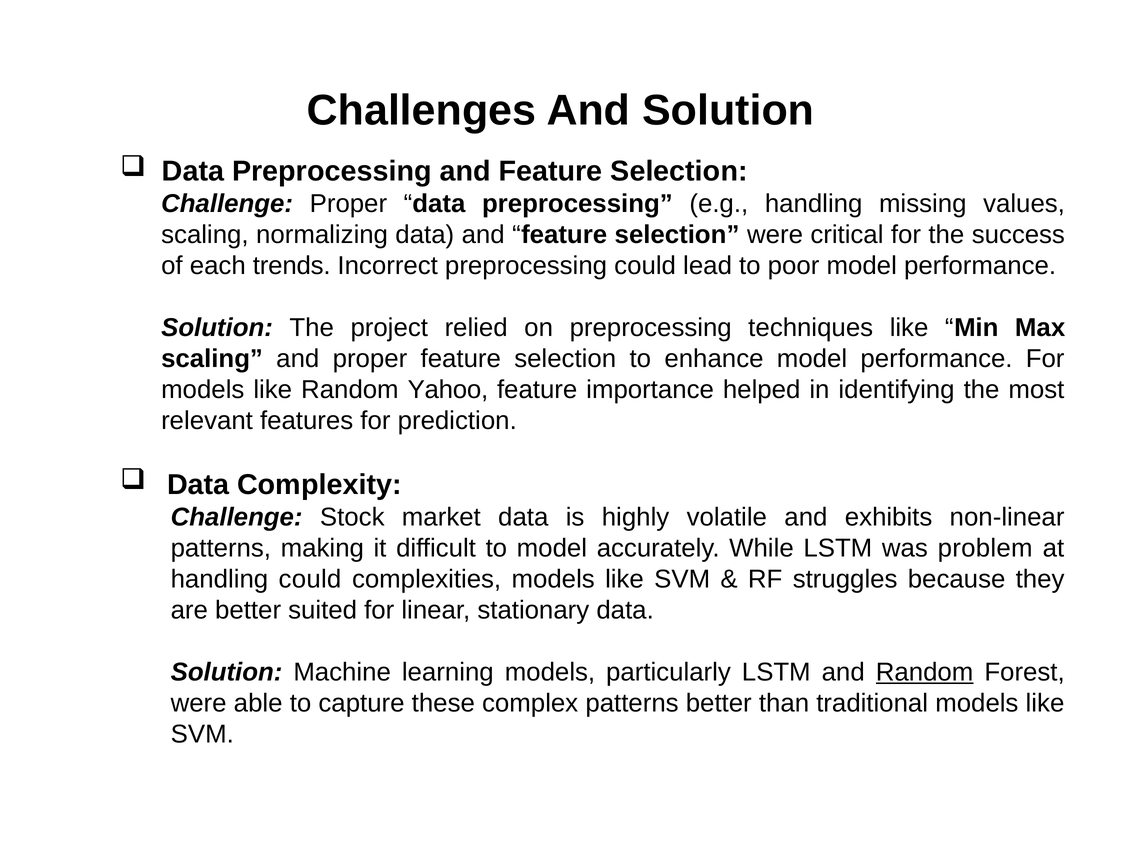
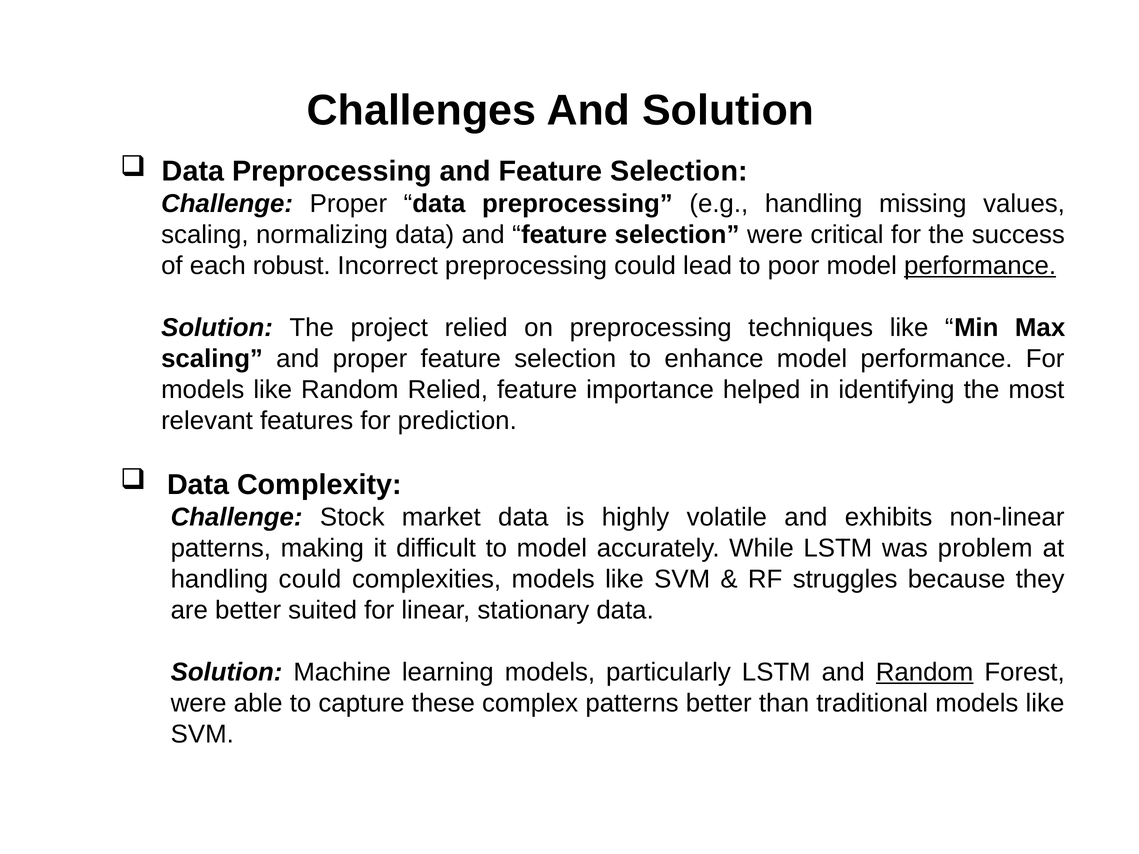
trends: trends -> robust
performance at (980, 266) underline: none -> present
Random Yahoo: Yahoo -> Relied
